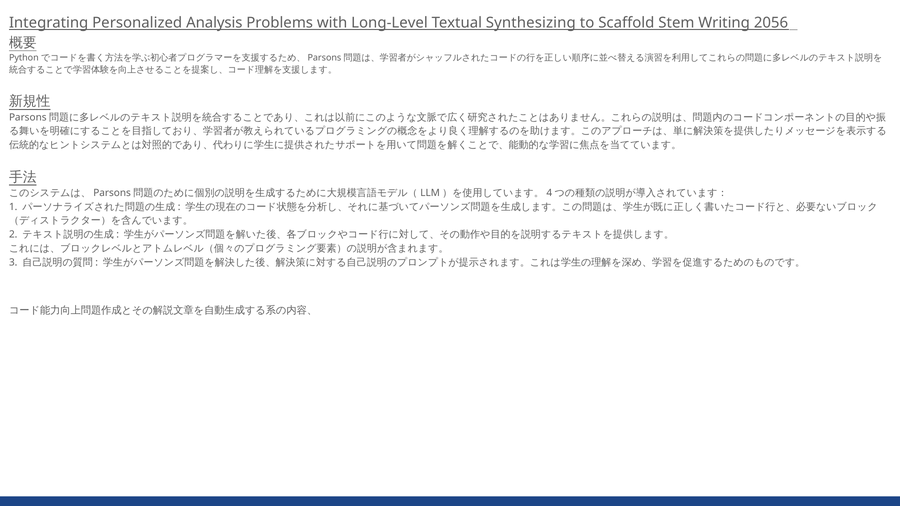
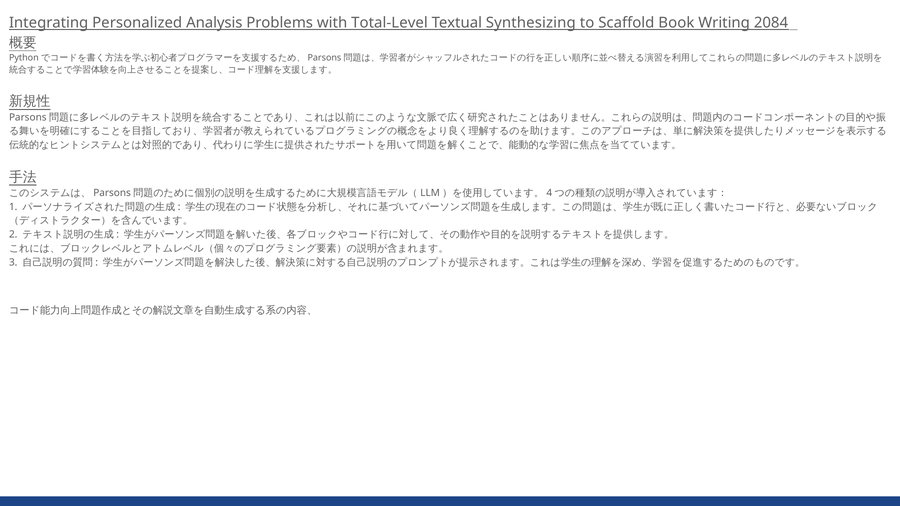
Long-Level: Long-Level -> Total-Level
Stem: Stem -> Book
2056: 2056 -> 2084
